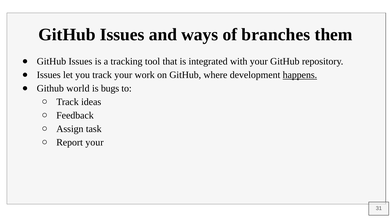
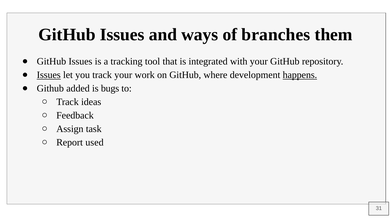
Issues at (49, 75) underline: none -> present
world: world -> added
Report your: your -> used
